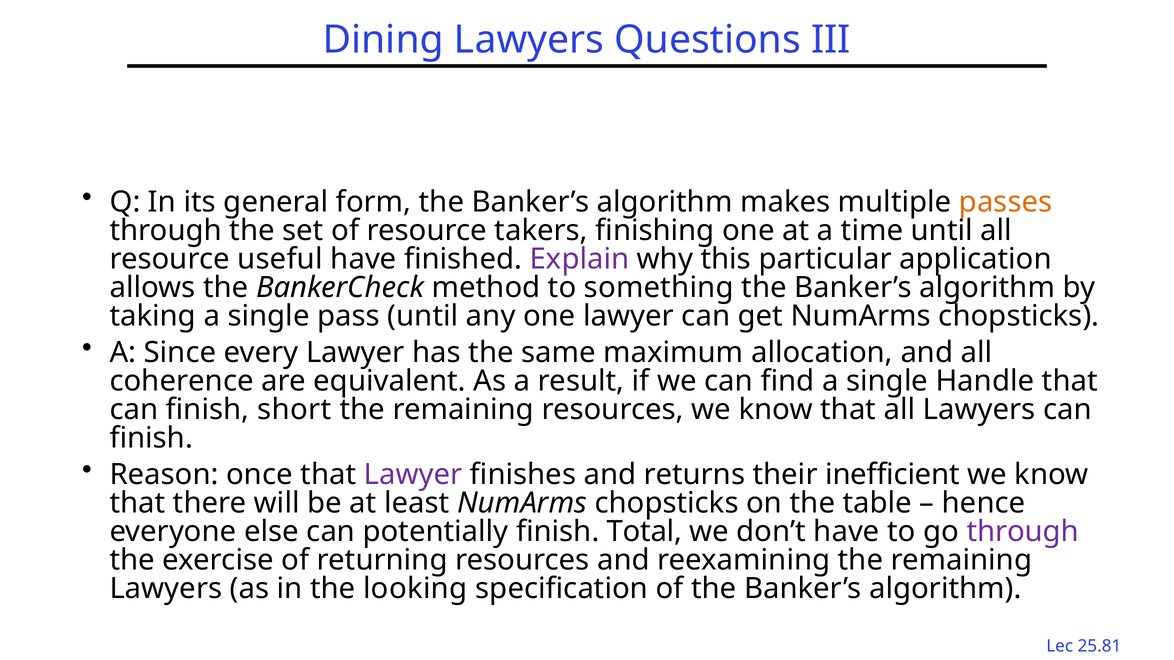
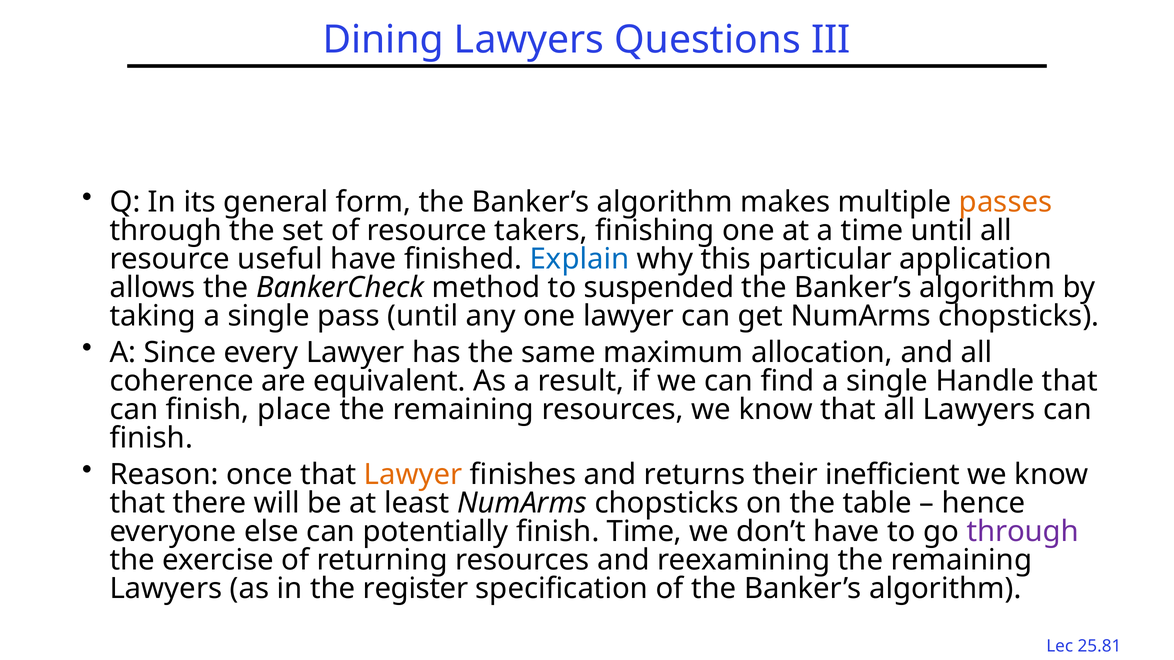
Explain colour: purple -> blue
something: something -> suspended
short: short -> place
Lawyer at (413, 475) colour: purple -> orange
finish Total: Total -> Time
looking: looking -> register
